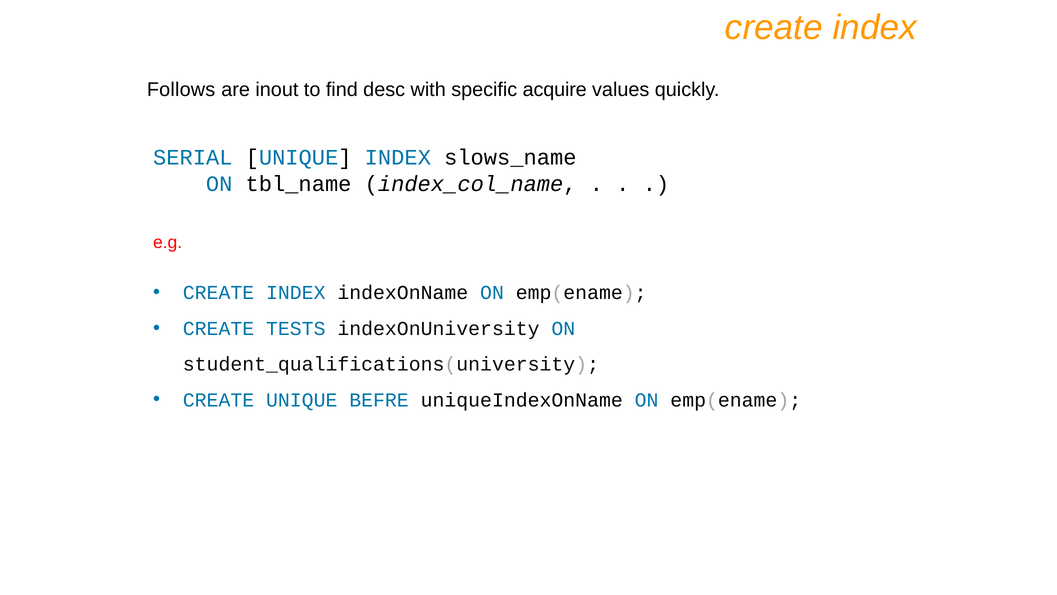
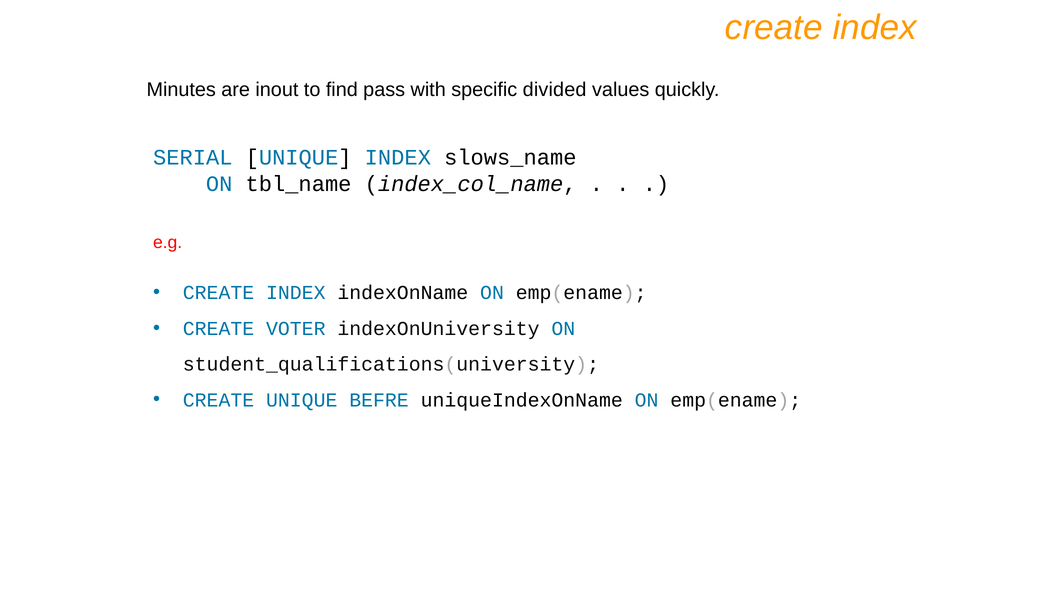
Follows: Follows -> Minutes
desc: desc -> pass
acquire: acquire -> divided
TESTS: TESTS -> VOTER
